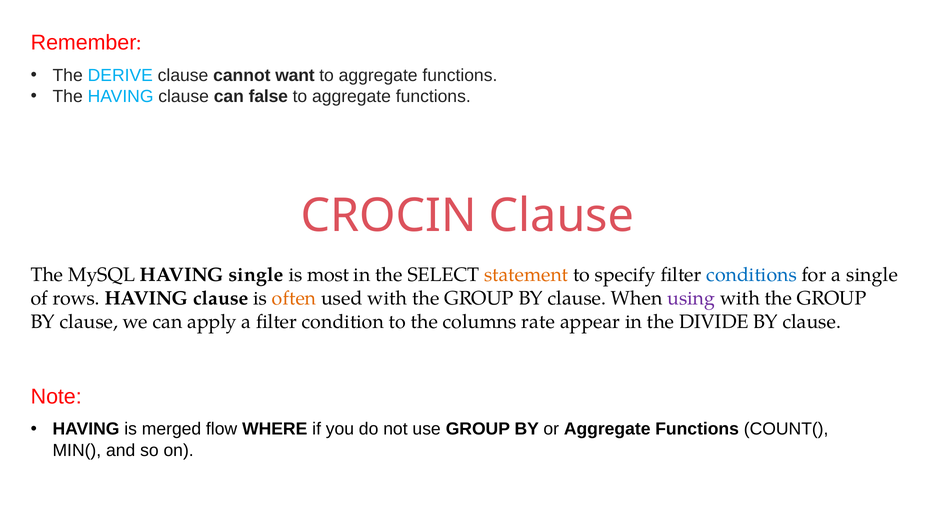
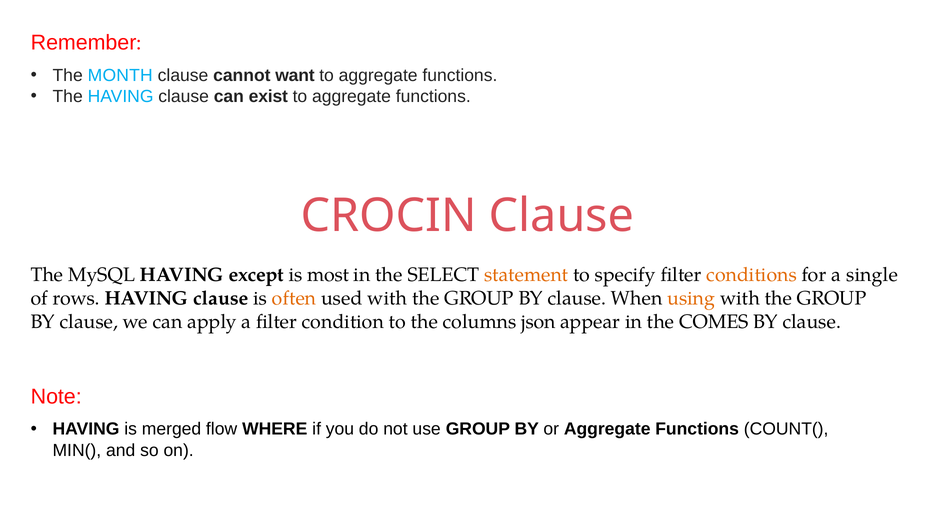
DERIVE: DERIVE -> MONTH
false: false -> exist
HAVING single: single -> except
conditions colour: blue -> orange
using colour: purple -> orange
rate: rate -> json
DIVIDE: DIVIDE -> COMES
